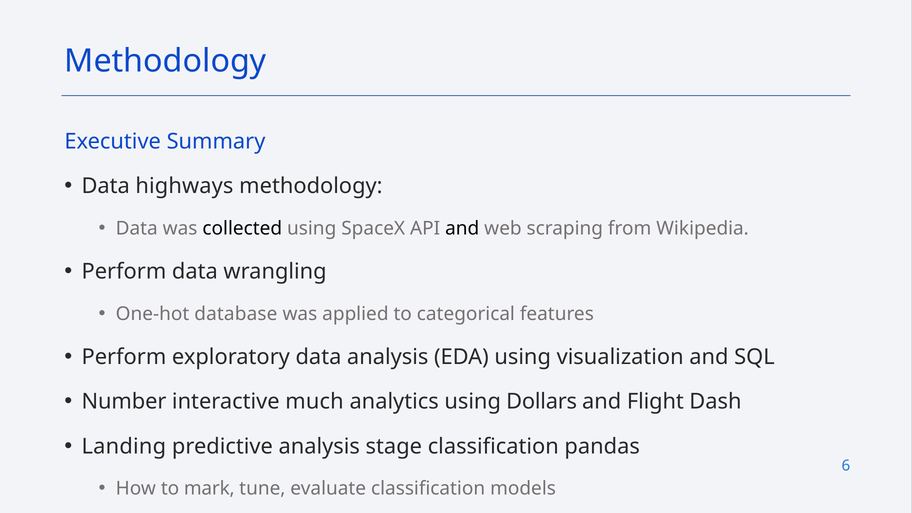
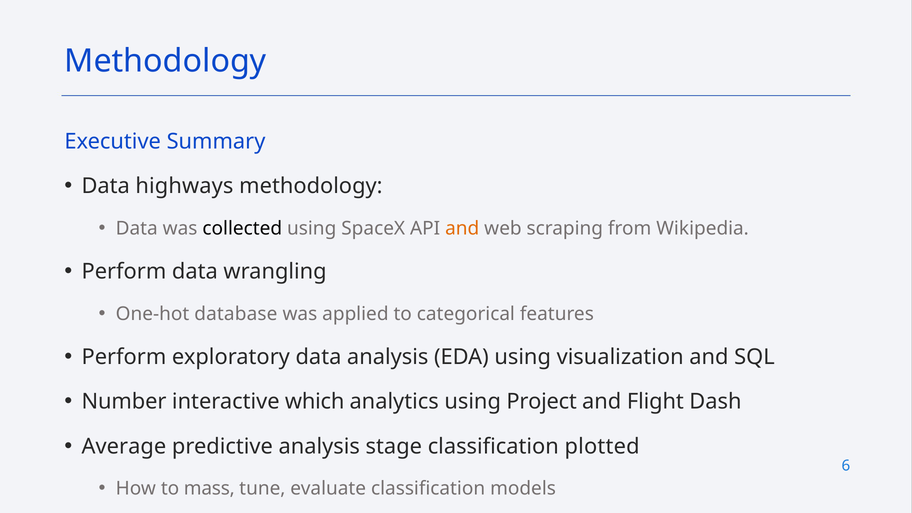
and at (462, 228) colour: black -> orange
much: much -> which
Dollars: Dollars -> Project
Landing: Landing -> Average
pandas: pandas -> plotted
mark: mark -> mass
